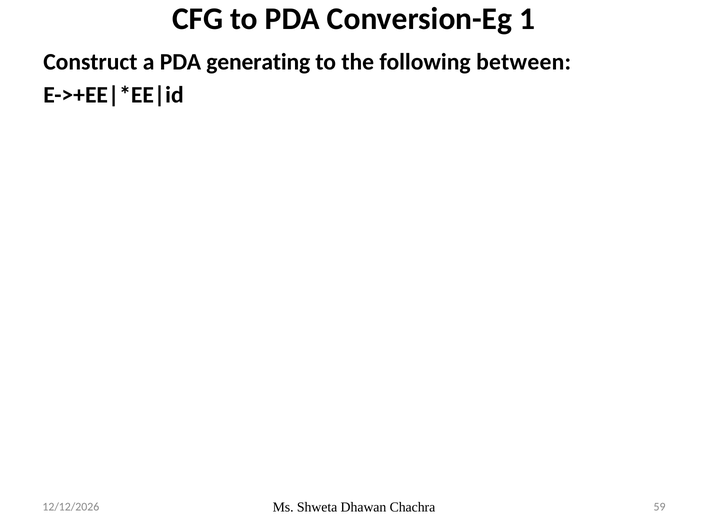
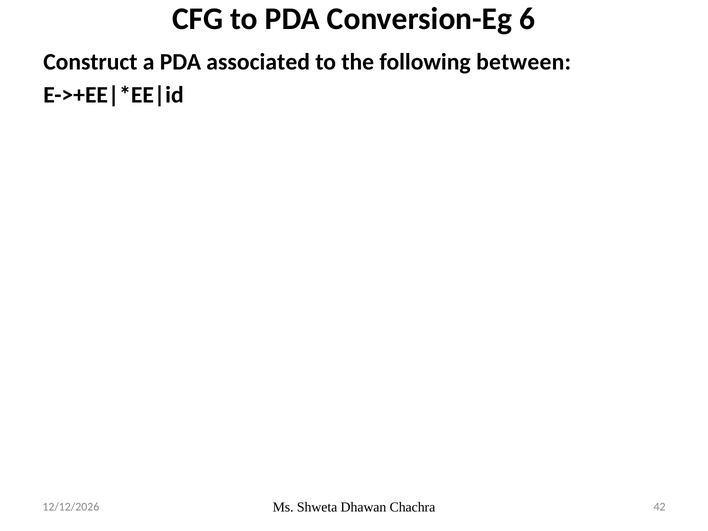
1: 1 -> 6
generating: generating -> associated
59: 59 -> 42
